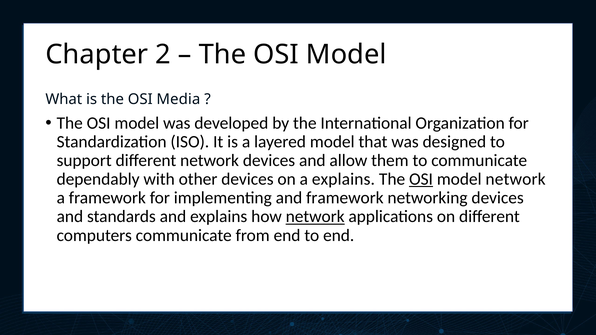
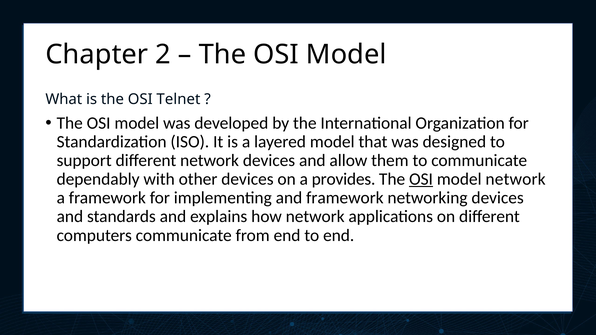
Media: Media -> Telnet
a explains: explains -> provides
network at (315, 217) underline: present -> none
